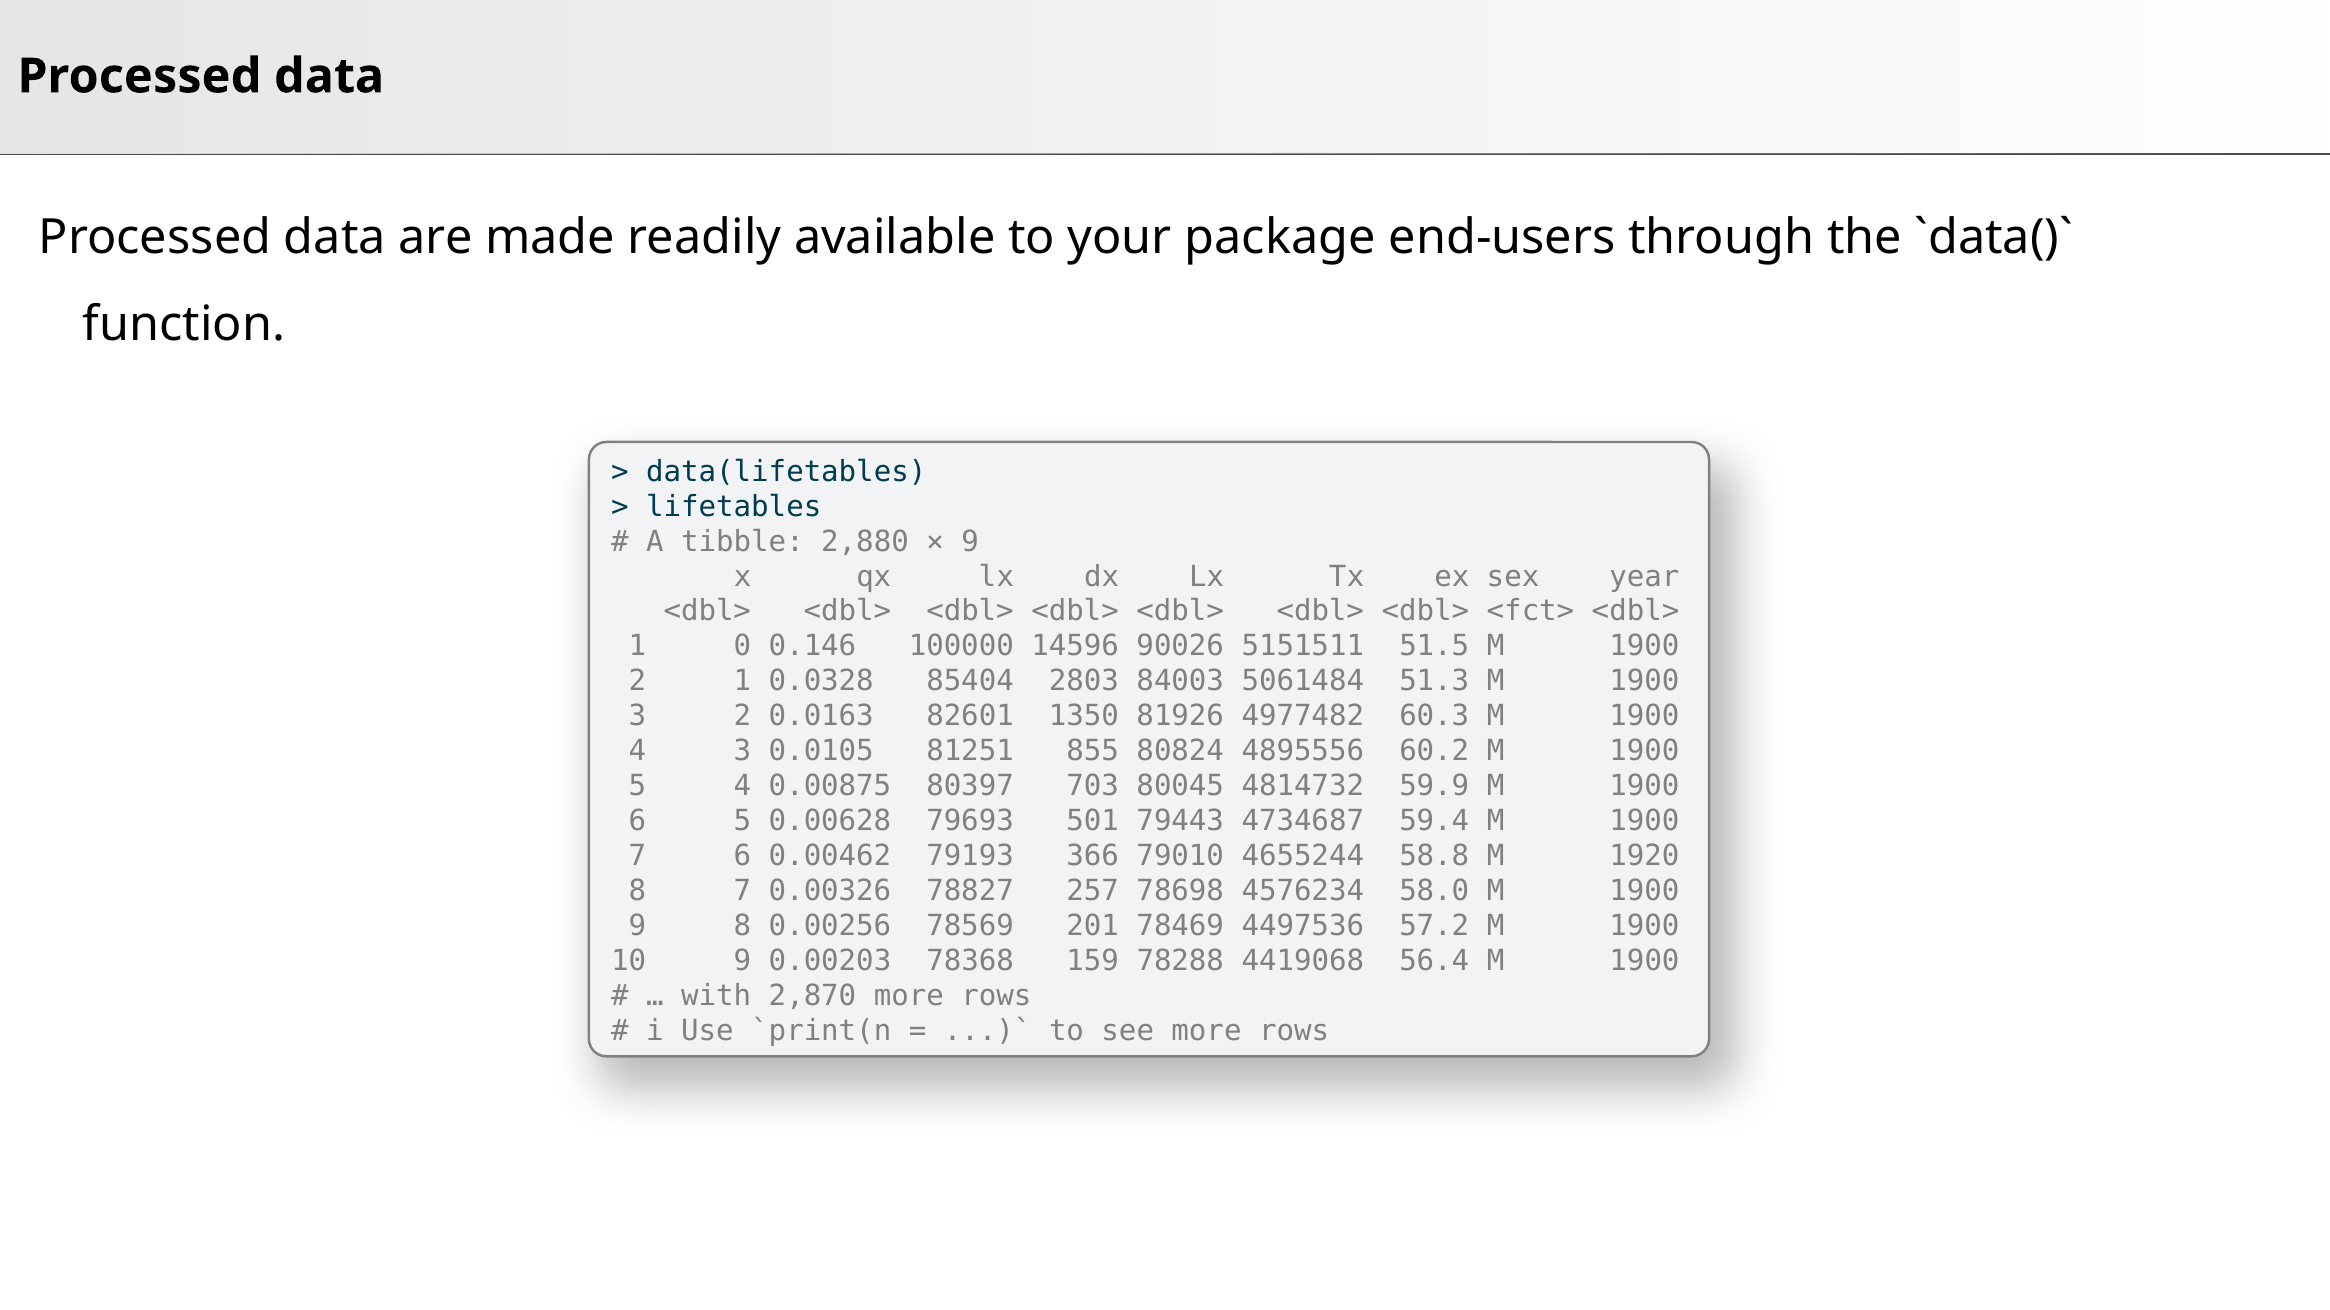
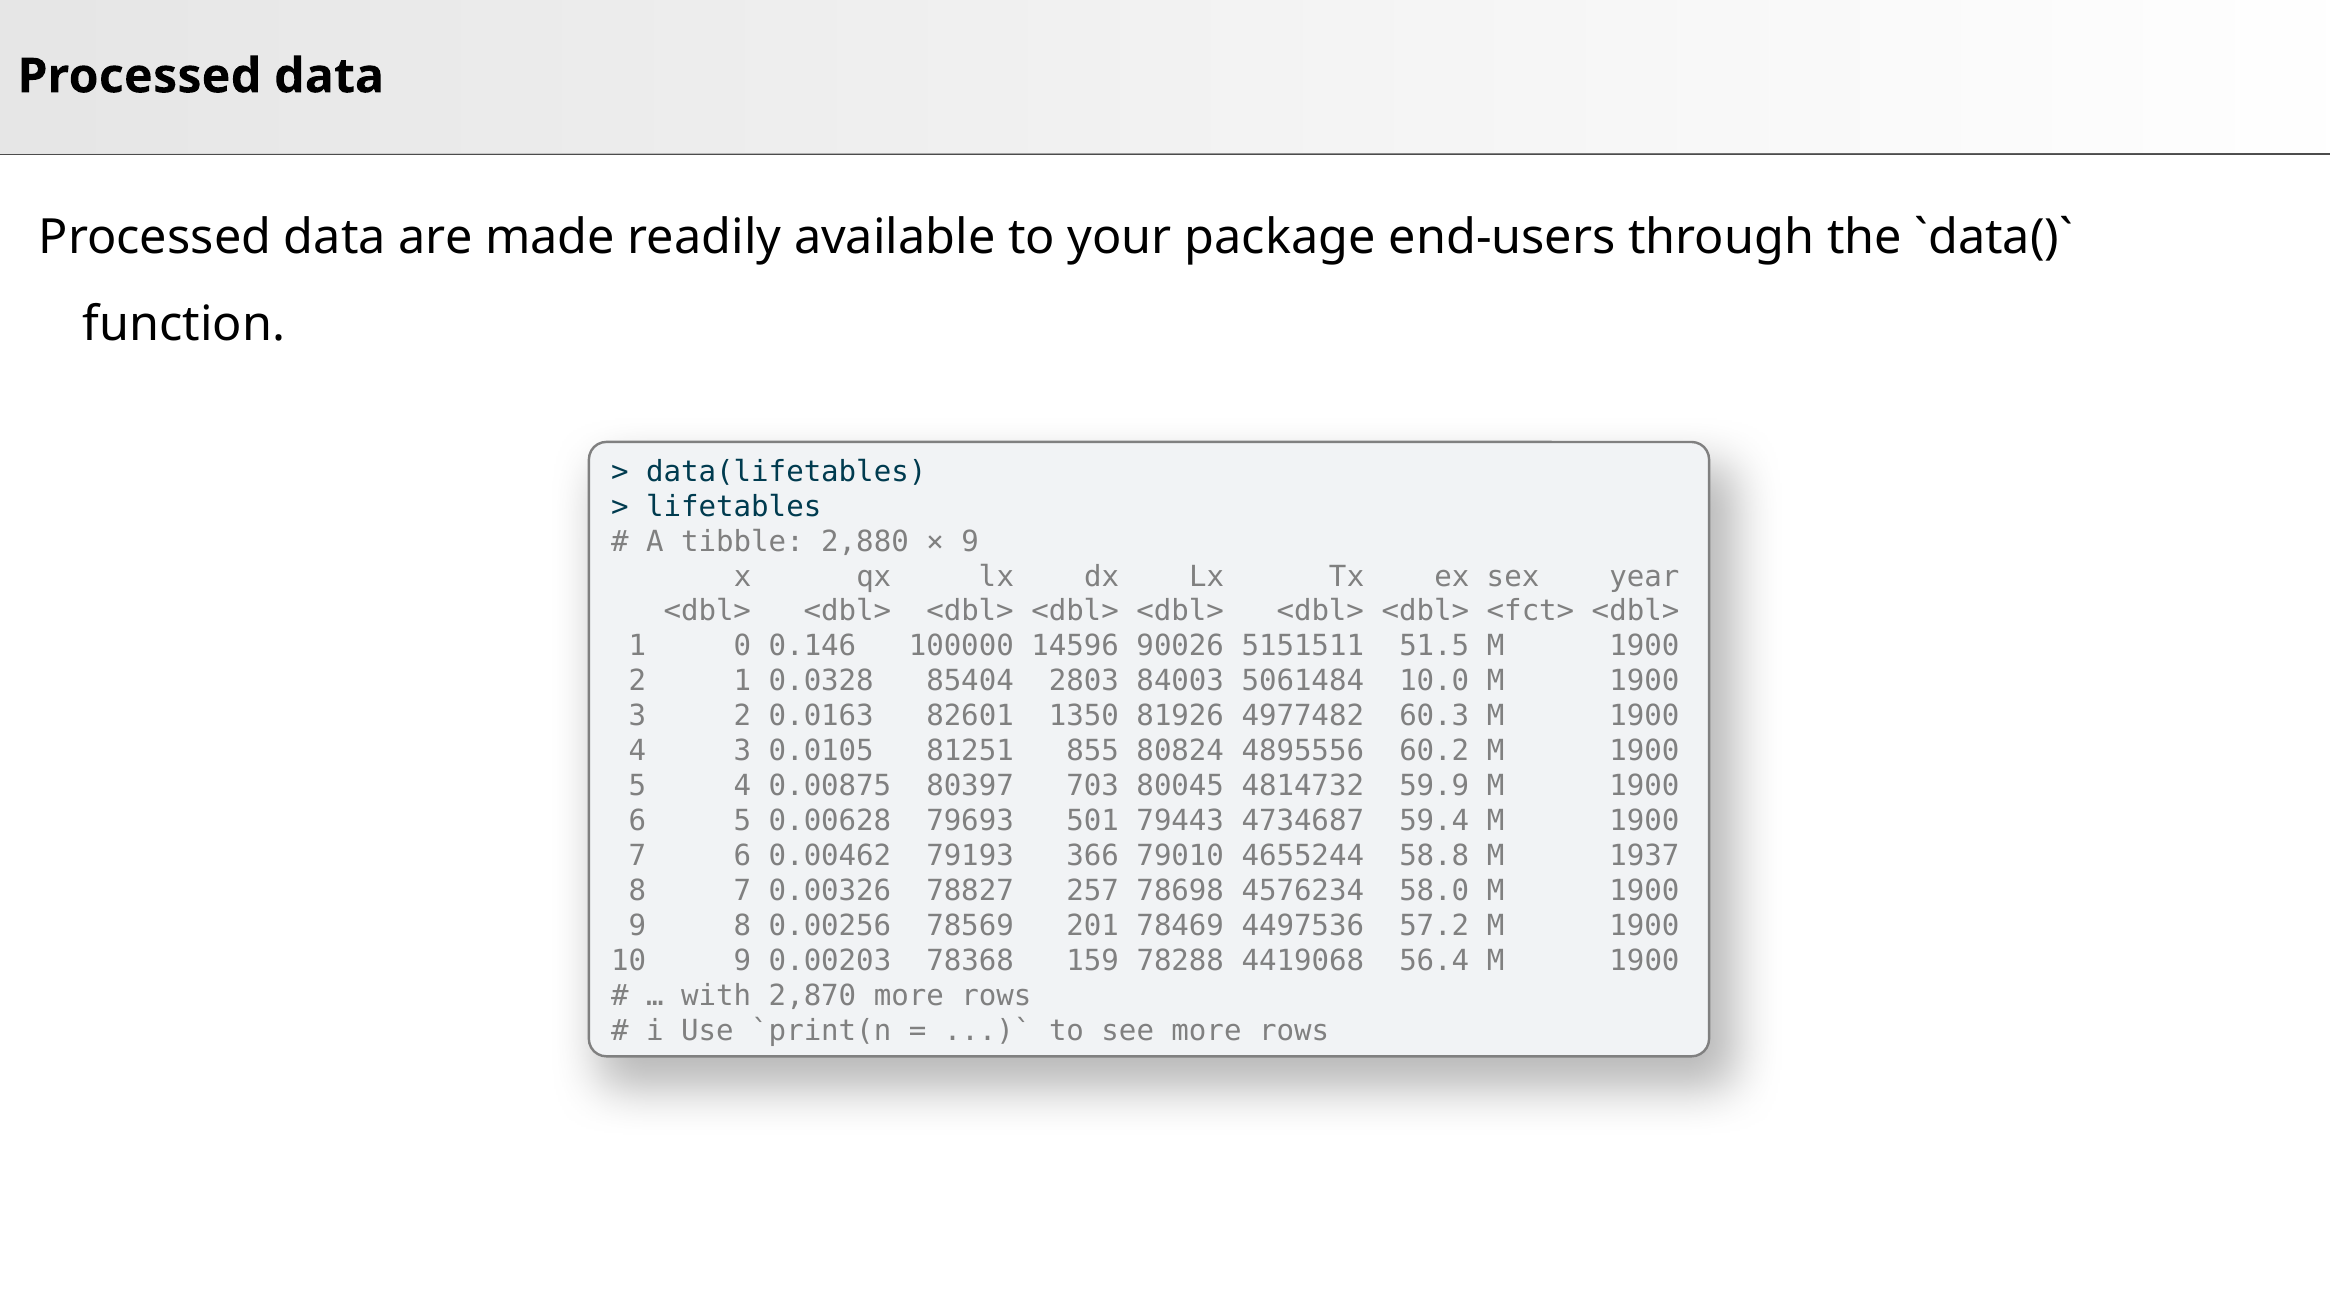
51.3: 51.3 -> 10.0
1920: 1920 -> 1937
